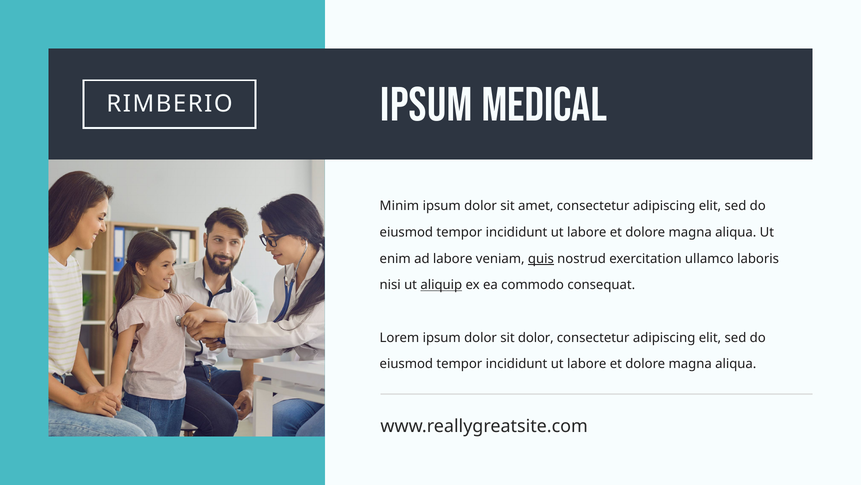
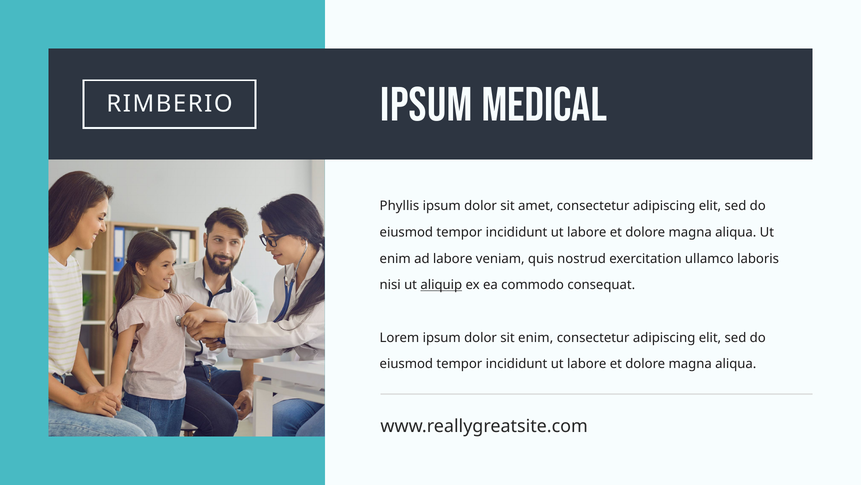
Minim: Minim -> Phyllis
quis underline: present -> none
sit dolor: dolor -> enim
